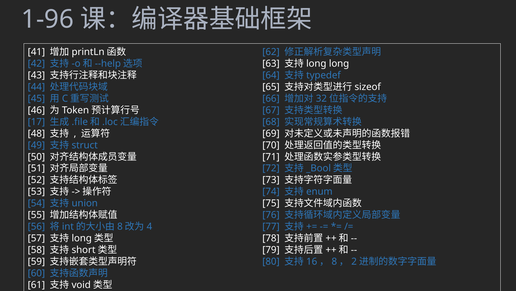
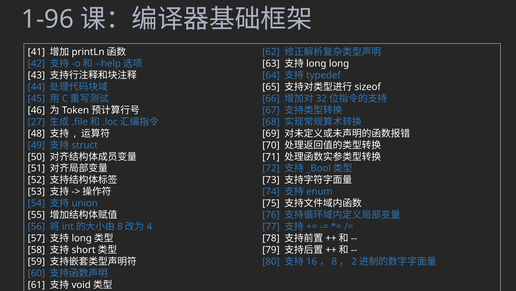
17: 17 -> 27
